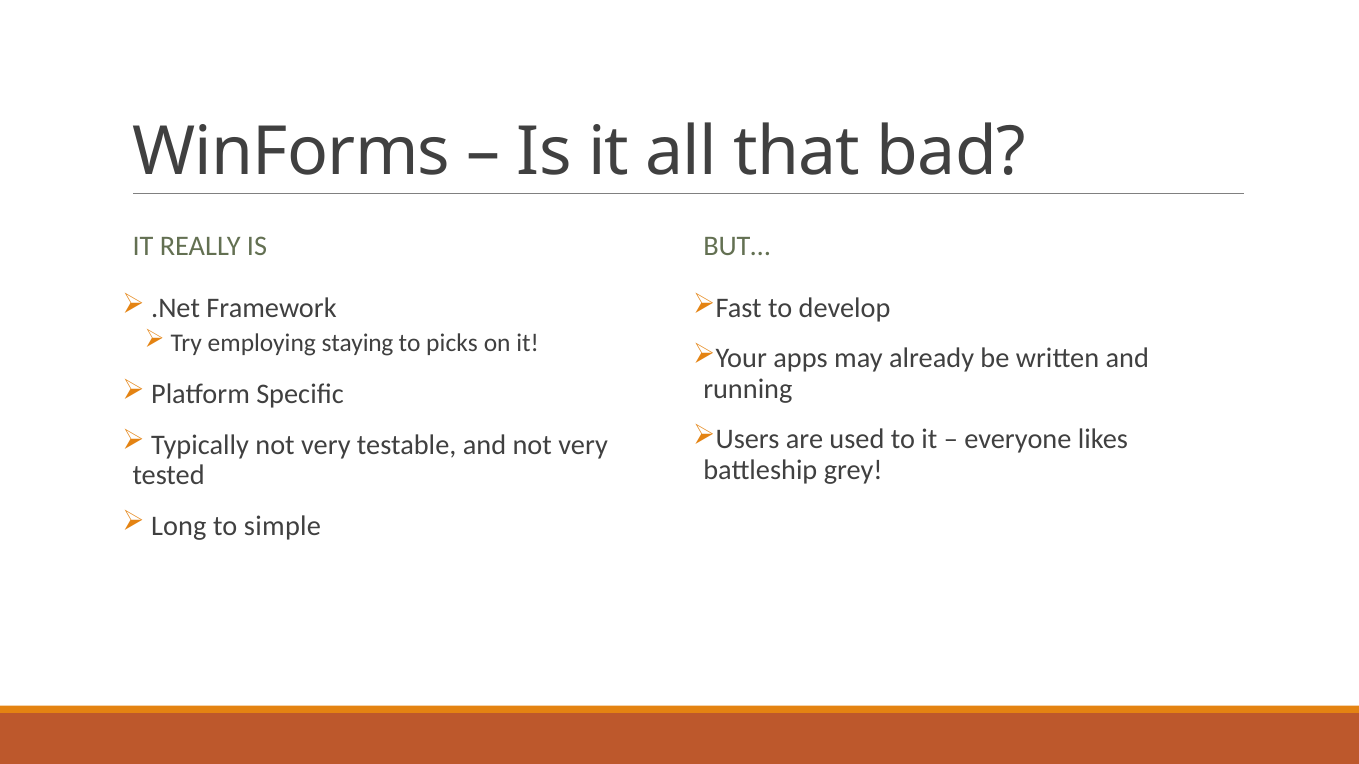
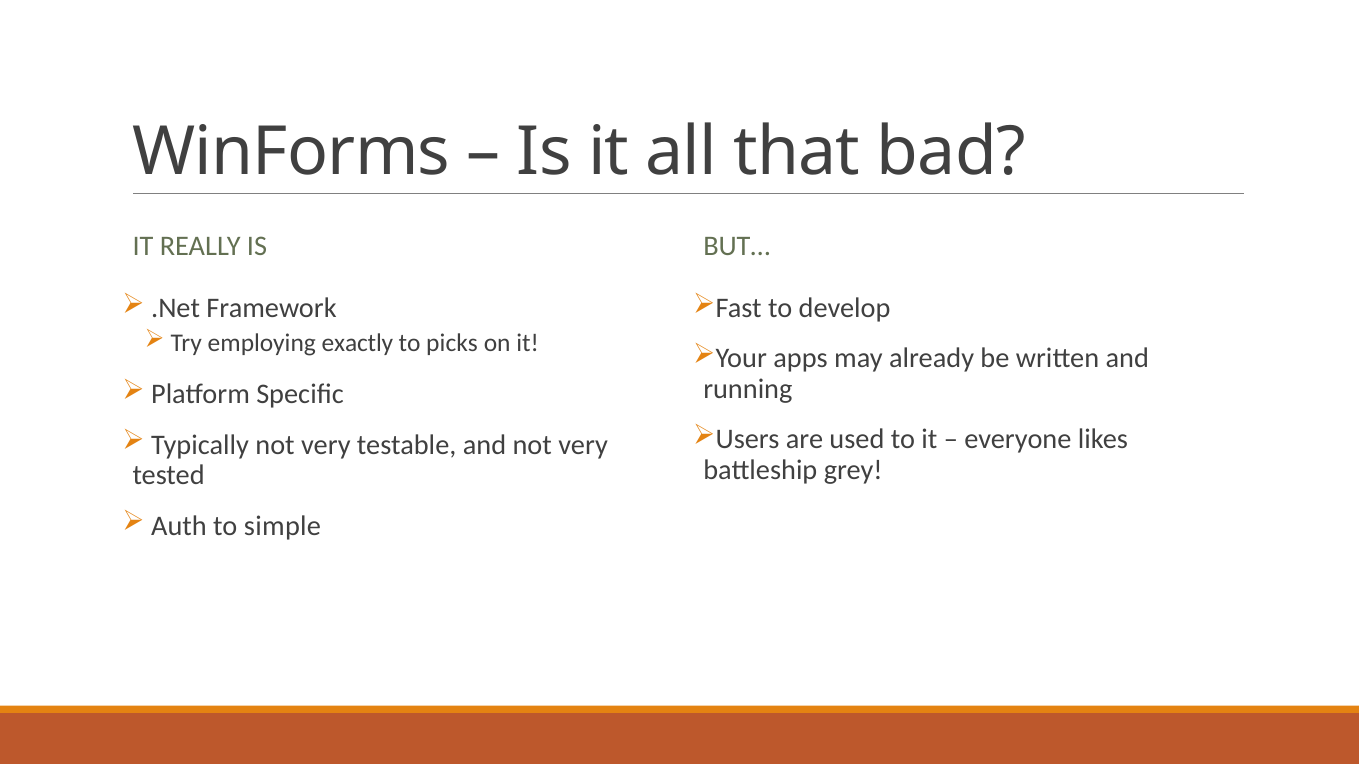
staying: staying -> exactly
Long: Long -> Auth
